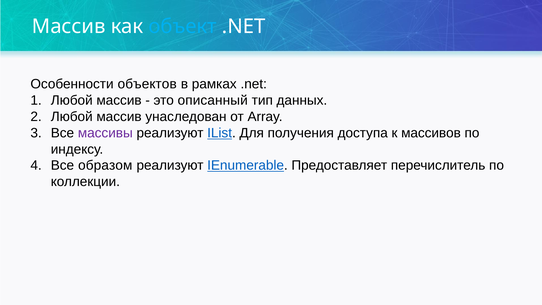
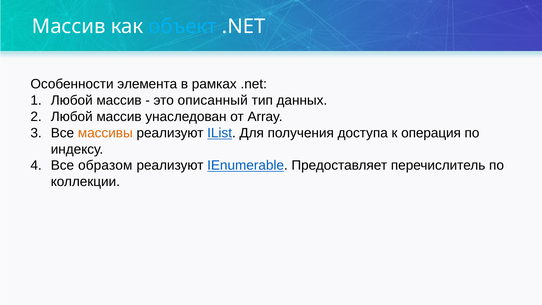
объектов: объектов -> элемента
массивы colour: purple -> orange
массивов: массивов -> операция
